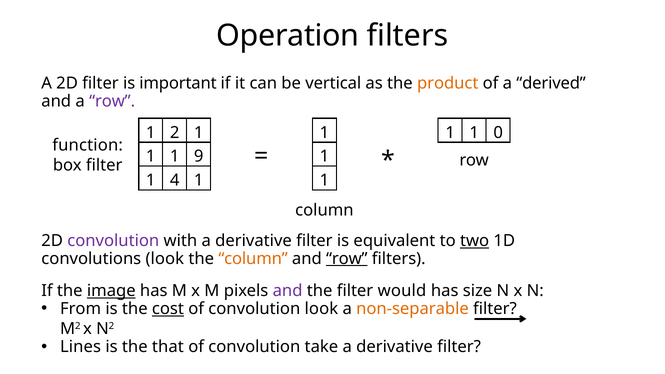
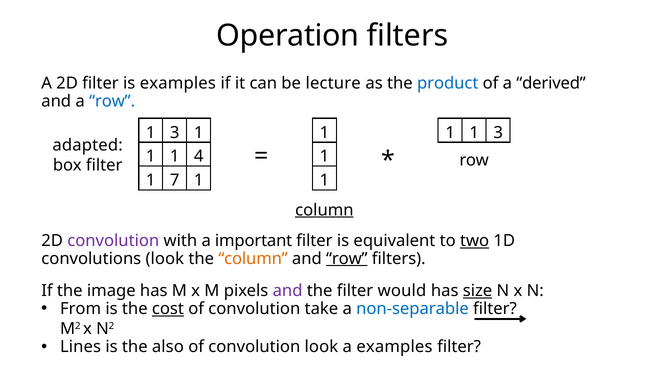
is important: important -> examples
vertical: vertical -> lecture
product colour: orange -> blue
row at (112, 101) colour: purple -> blue
2 at (175, 133): 2 -> 3
0 at (498, 133): 0 -> 3
function: function -> adapted
9: 9 -> 4
4: 4 -> 7
column at (324, 210) underline: none -> present
with a derivative: derivative -> important
image underline: present -> none
size underline: none -> present
convolution look: look -> take
non-separable colour: orange -> blue
that: that -> also
convolution take: take -> look
derivative at (395, 347): derivative -> examples
